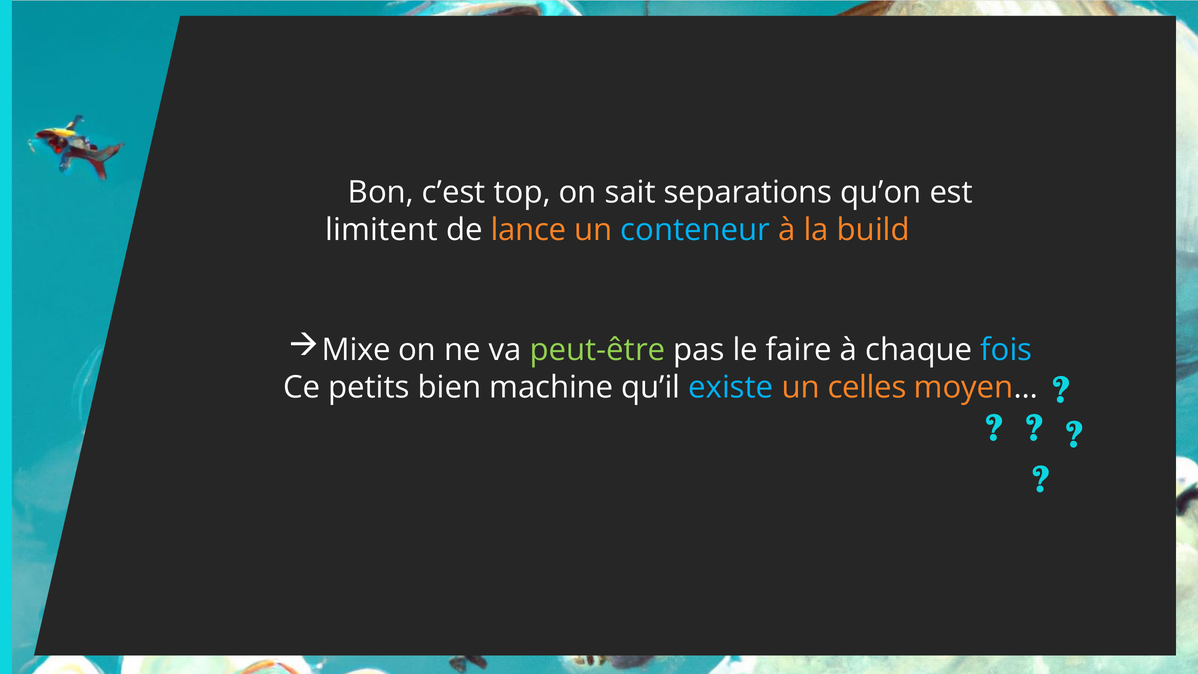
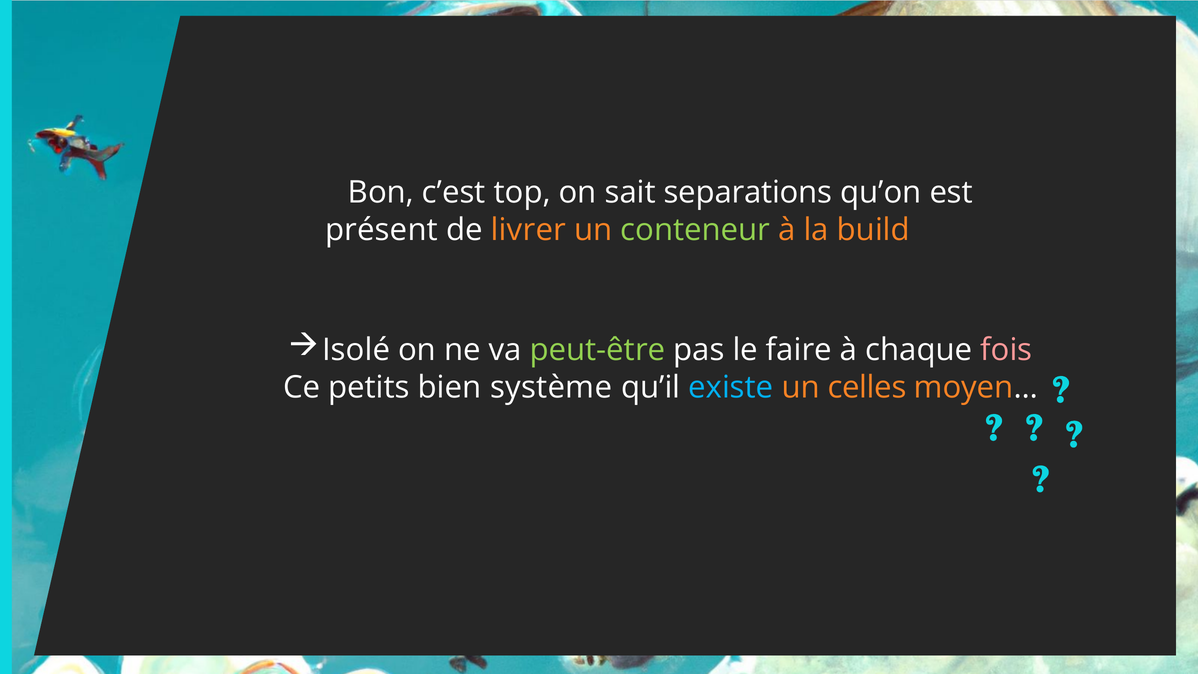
limitent: limitent -> présent
lance: lance -> livrer
conteneur colour: light blue -> light green
Mixe: Mixe -> Isolé
fois colour: light blue -> pink
machine: machine -> système
